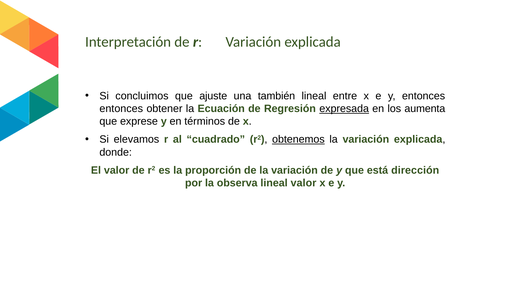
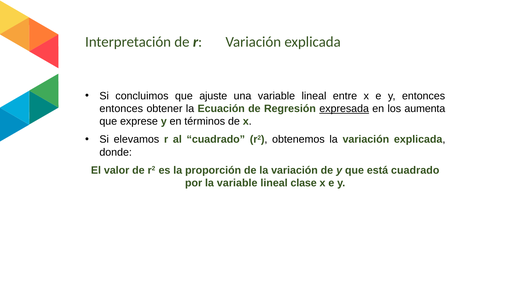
una también: también -> variable
obtenemos underline: present -> none
está dirección: dirección -> cuadrado
la observa: observa -> variable
lineal valor: valor -> clase
